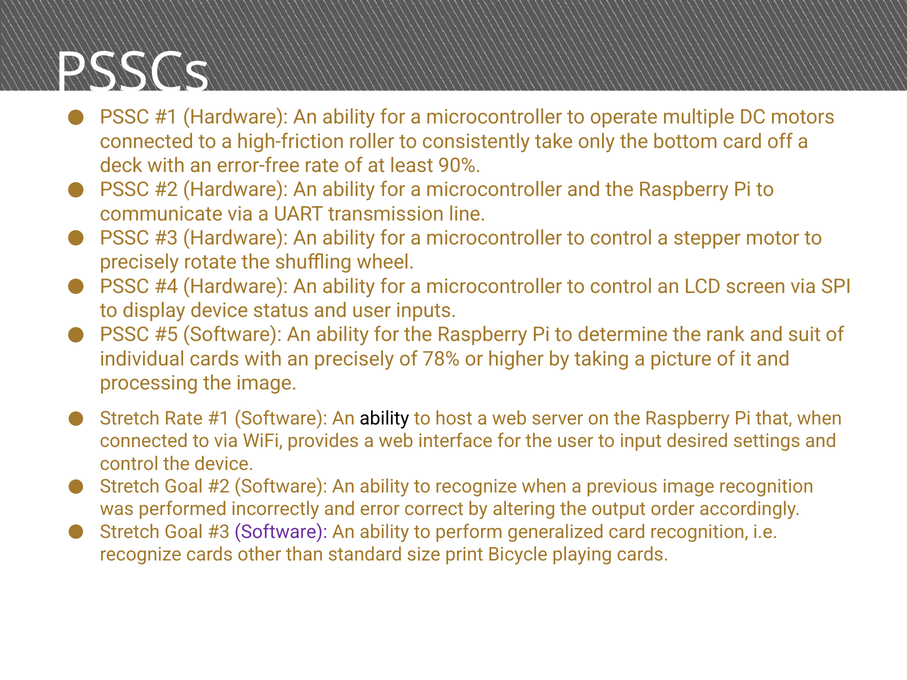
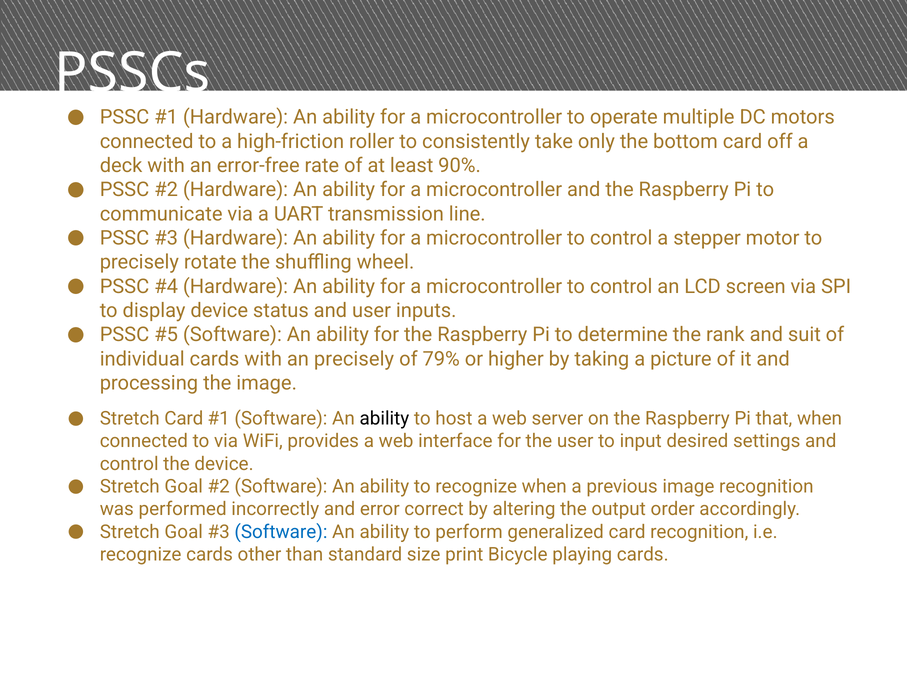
78%: 78% -> 79%
Stretch Rate: Rate -> Card
Software at (281, 532) colour: purple -> blue
